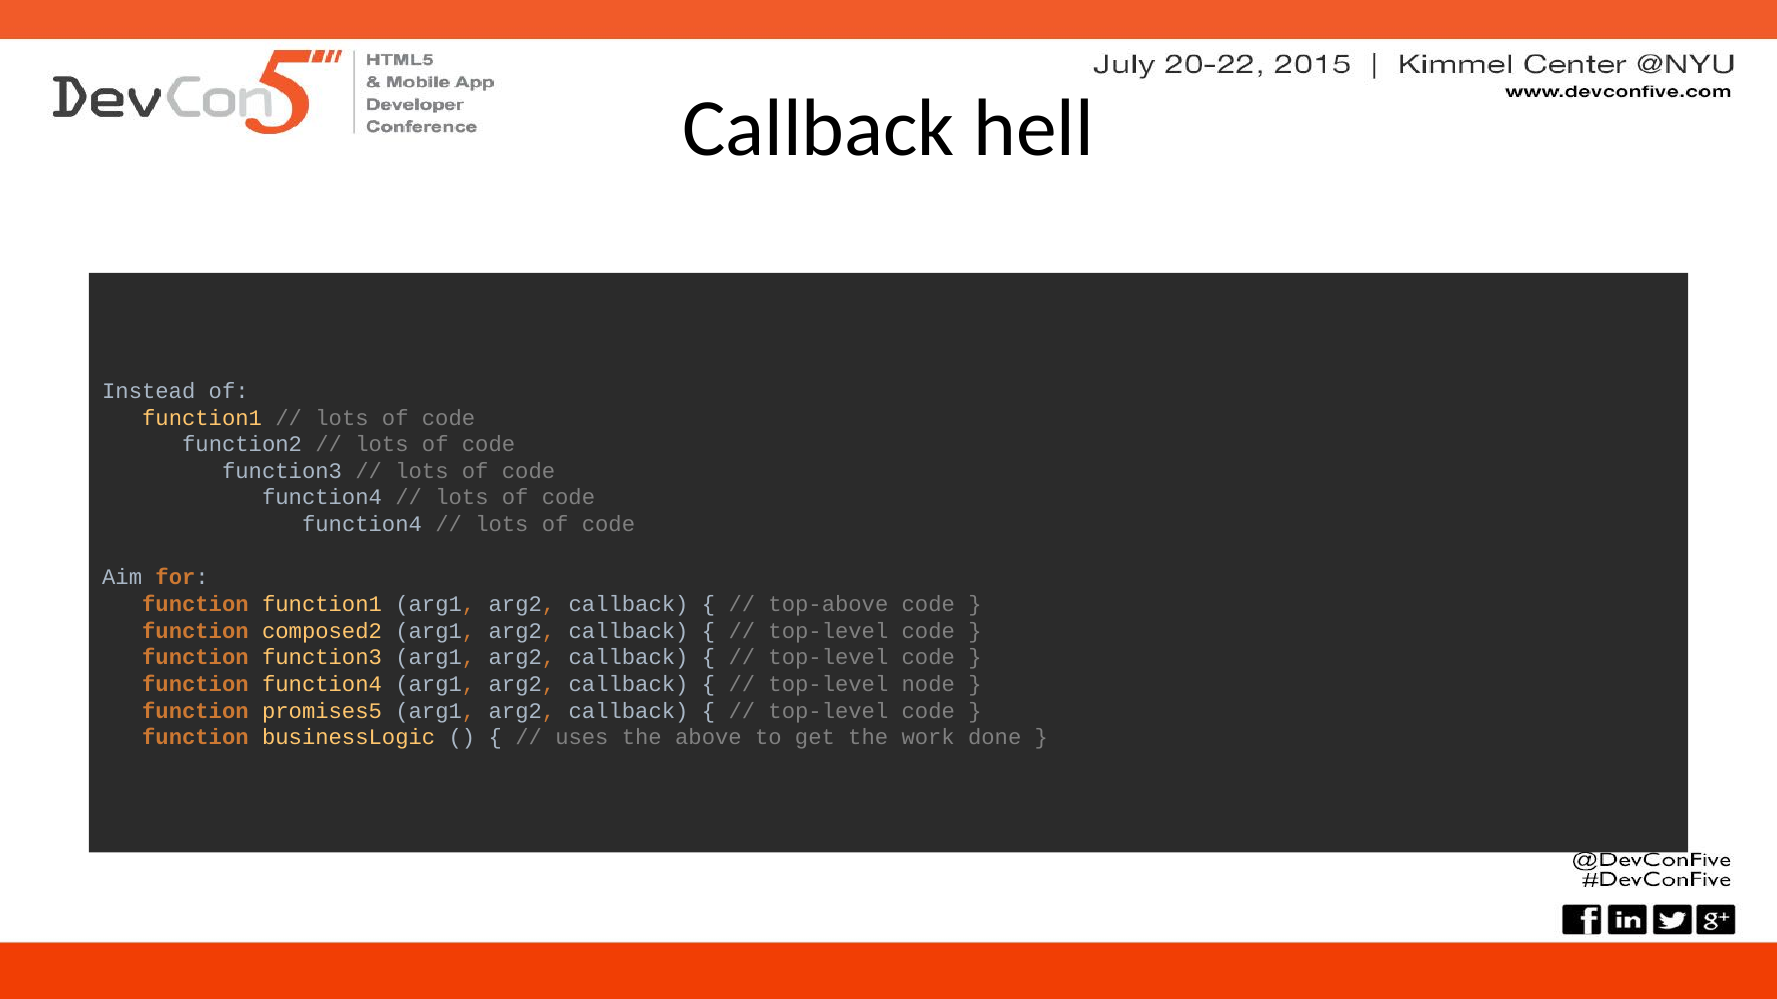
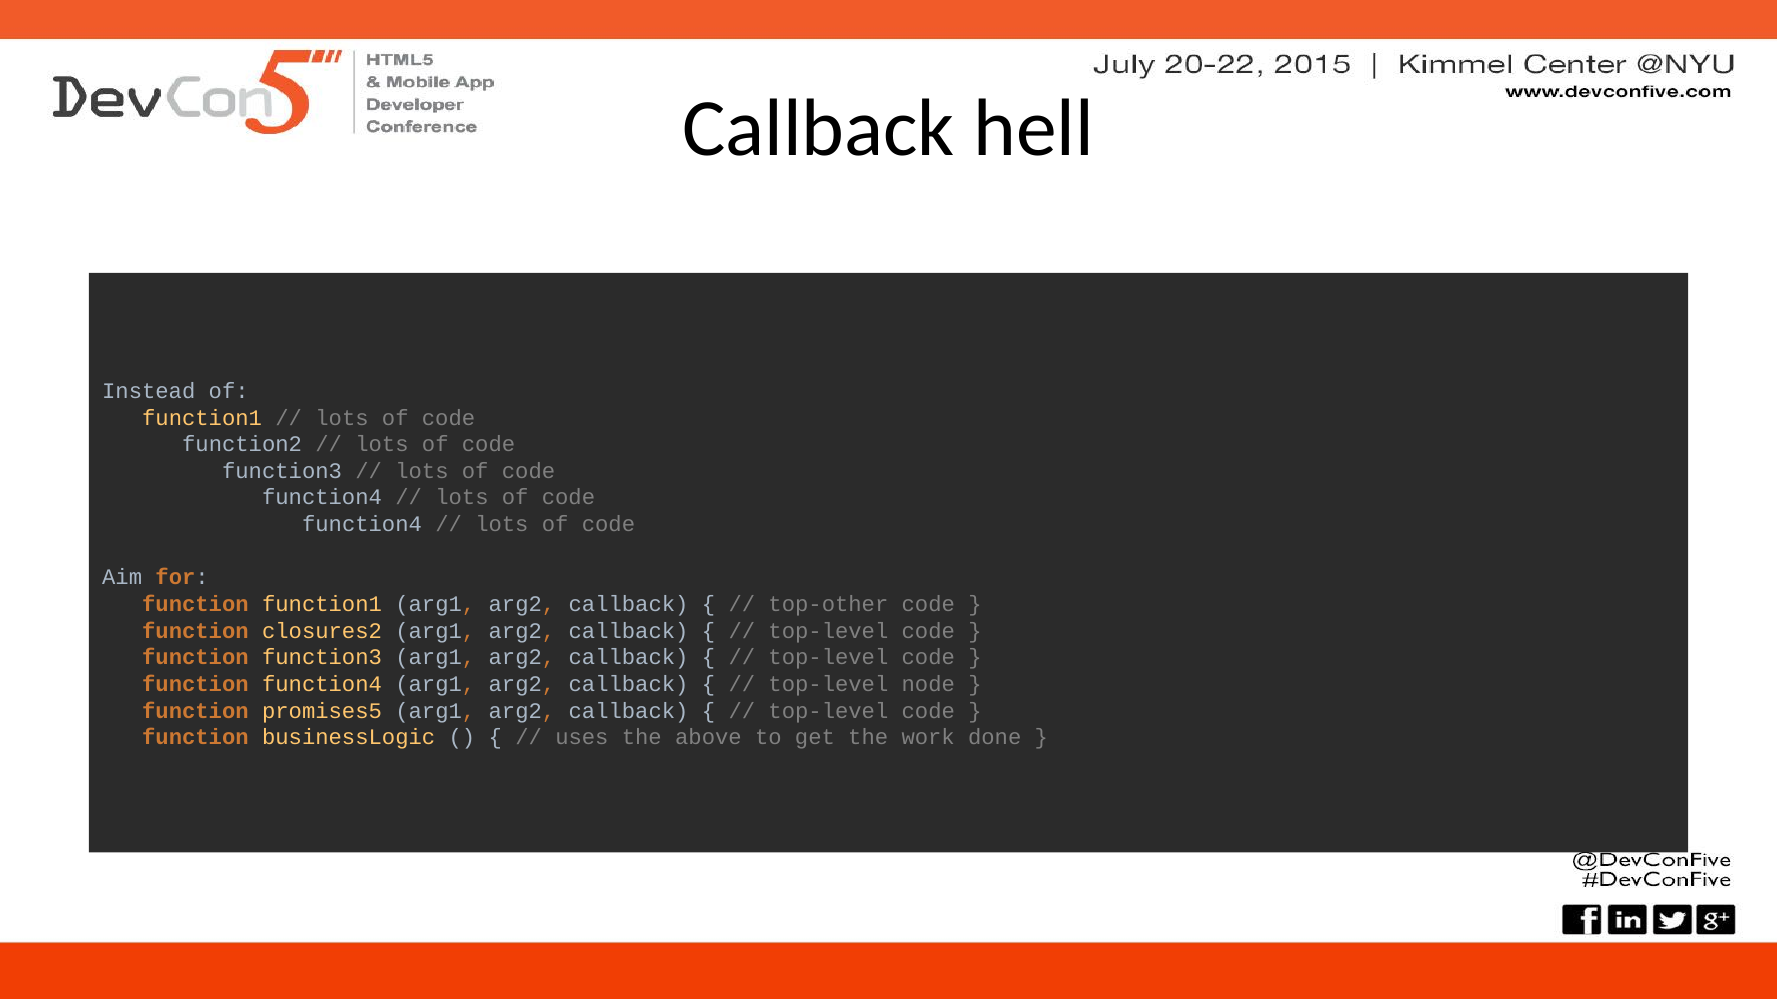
top-above: top-above -> top-other
composed2: composed2 -> closures2
